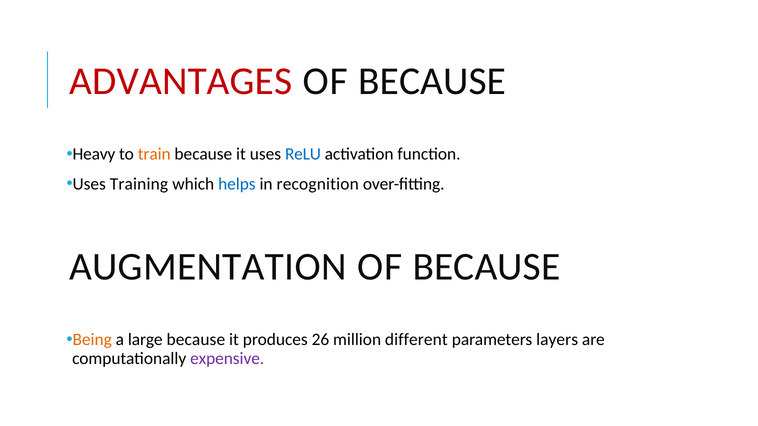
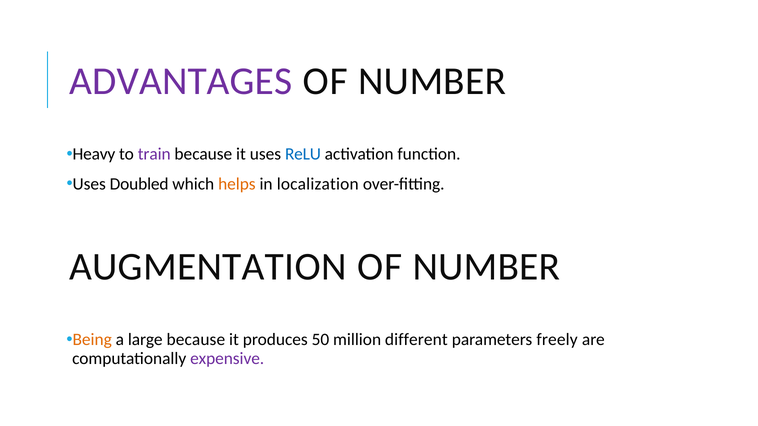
ADVANTAGES colour: red -> purple
BECAUSE at (432, 81): BECAUSE -> NUMBER
train colour: orange -> purple
Training: Training -> Doubled
helps colour: blue -> orange
recognition: recognition -> localization
BECAUSE at (486, 267): BECAUSE -> NUMBER
26: 26 -> 50
layers: layers -> freely
